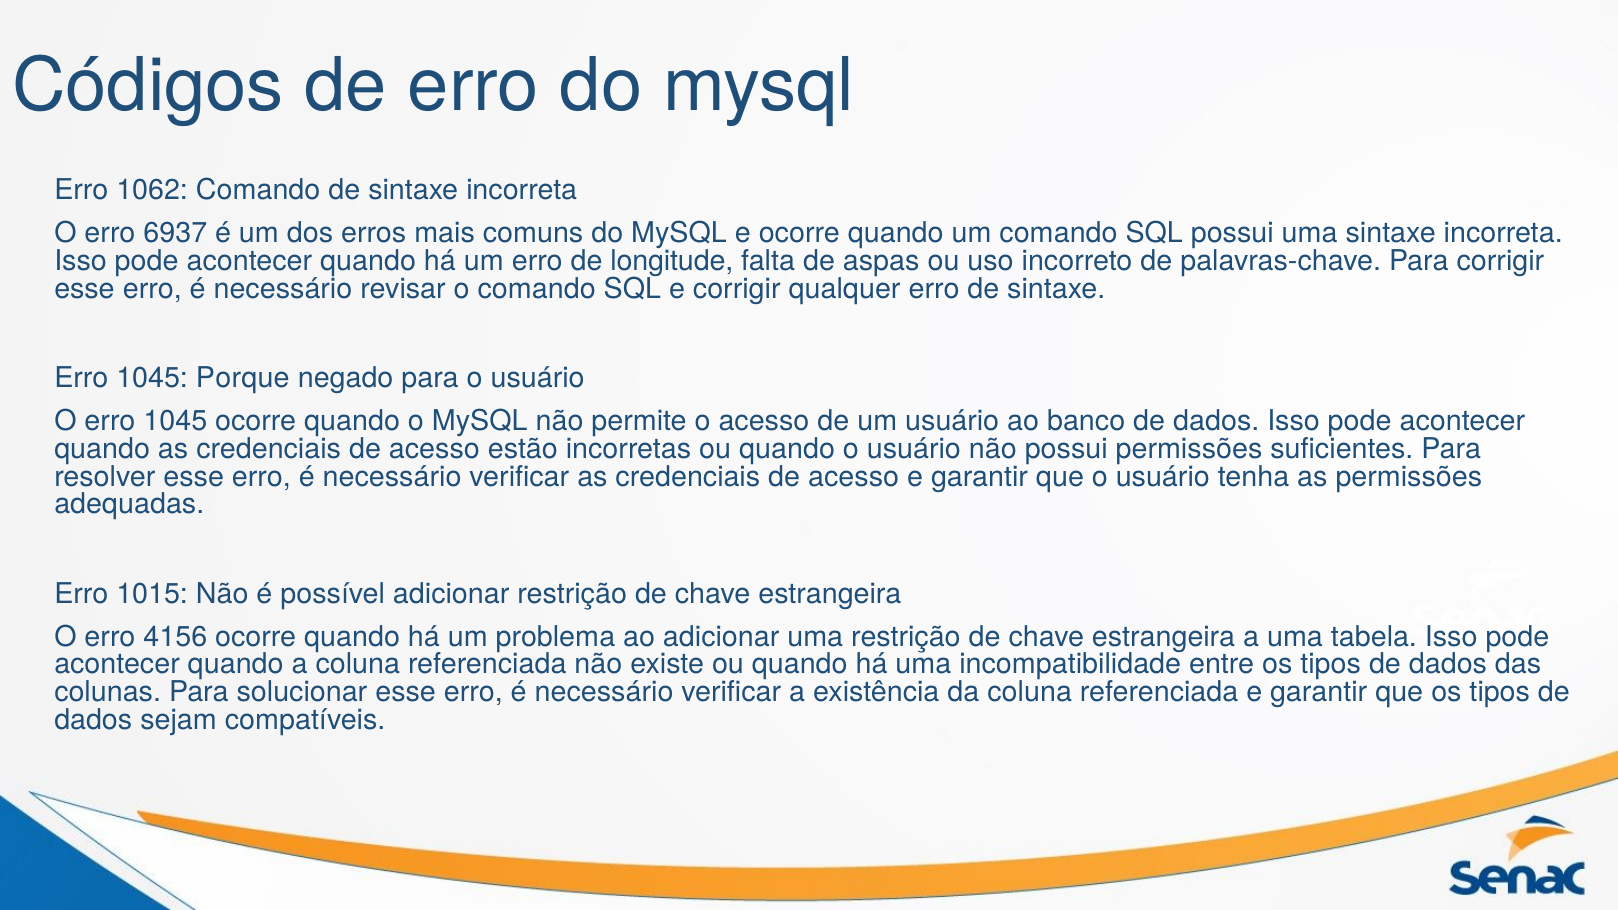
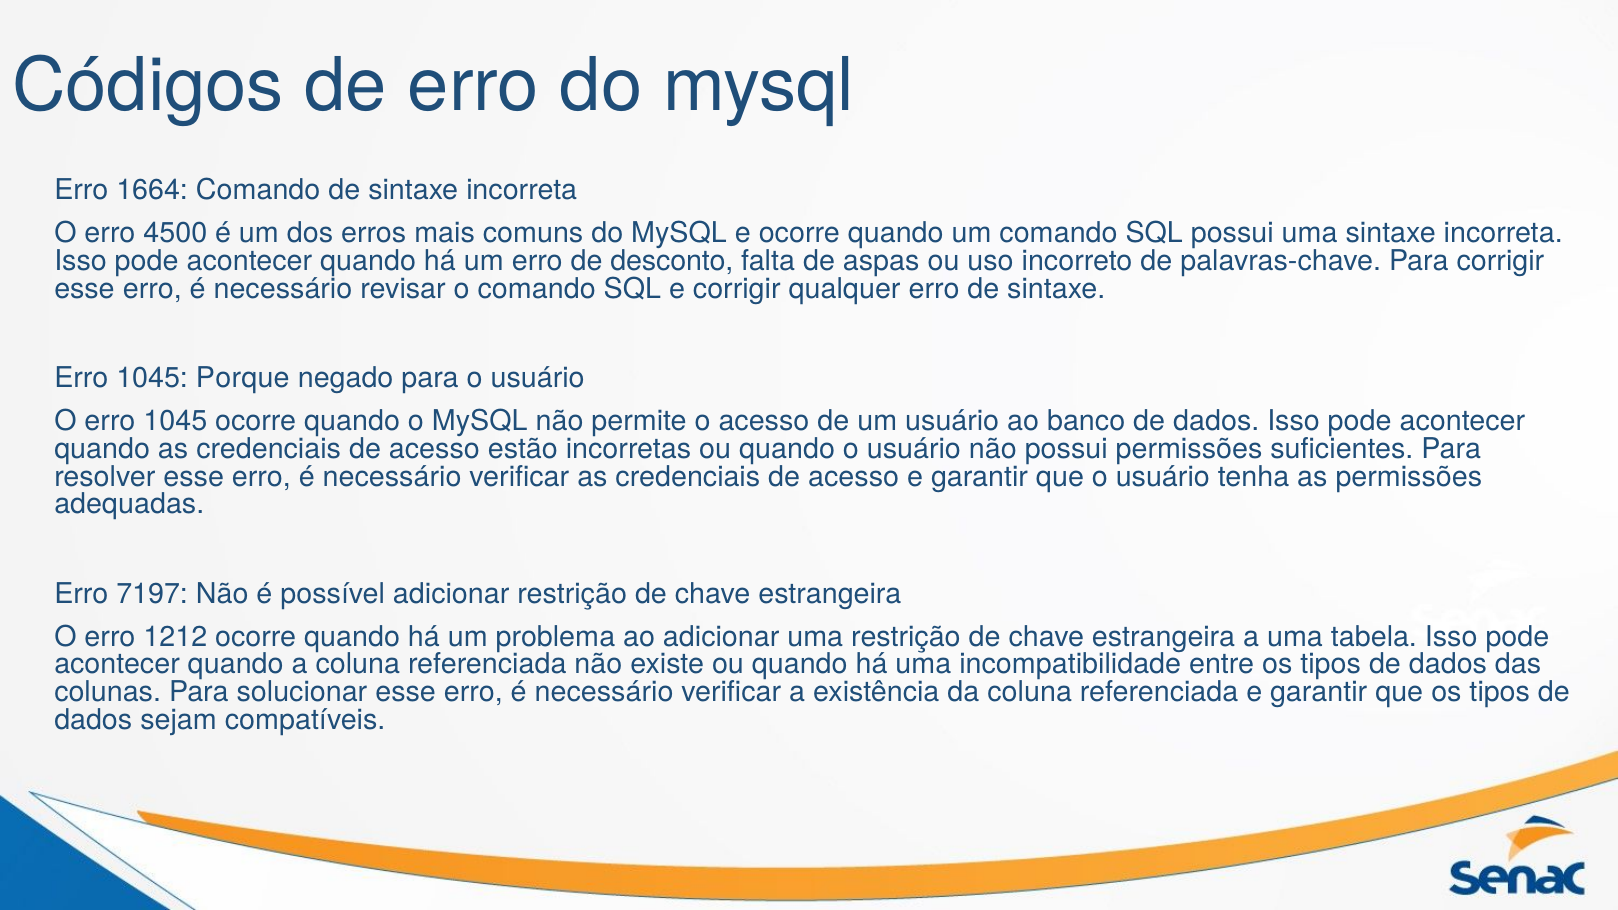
1062: 1062 -> 1664
6937: 6937 -> 4500
longitude: longitude -> desconto
1015: 1015 -> 7197
4156: 4156 -> 1212
